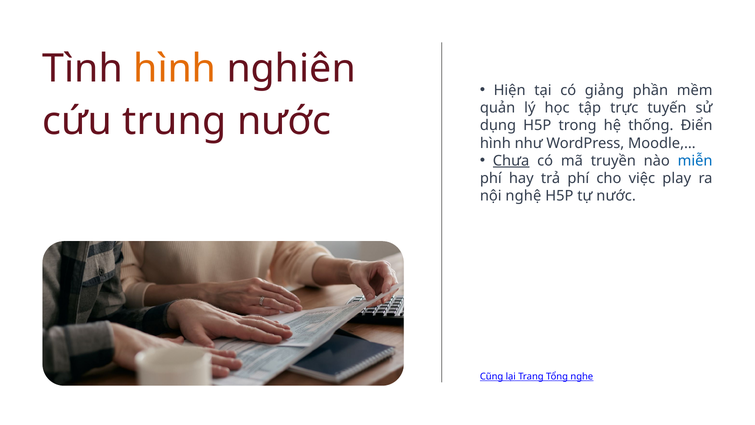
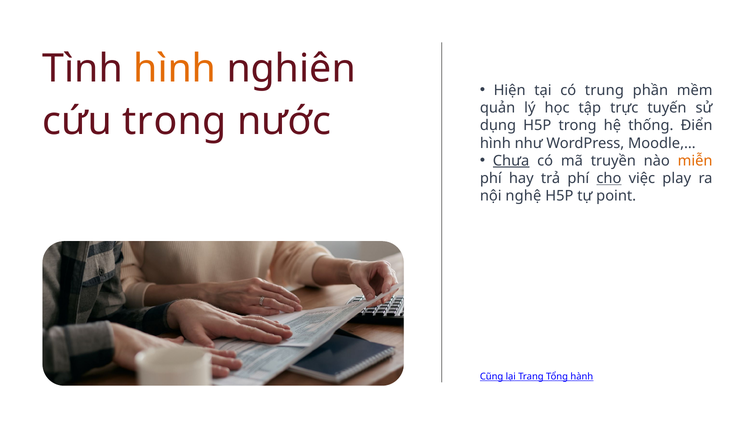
giảng: giảng -> trung
cứu trung: trung -> trong
miễn colour: blue -> orange
cho underline: none -> present
tự nước: nước -> point
nghe: nghe -> hành
